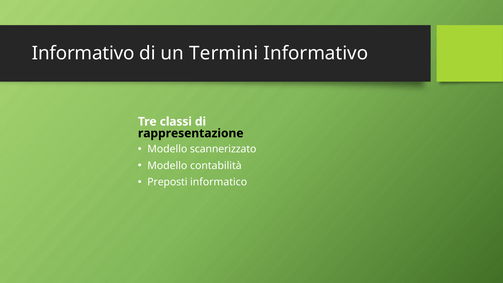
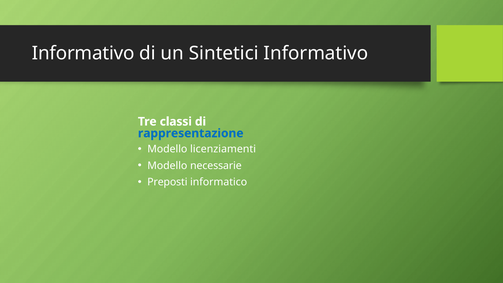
Termini: Termini -> Sintetici
rappresentazione colour: black -> blue
scannerizzato: scannerizzato -> licenziamenti
contabilità: contabilità -> necessarie
